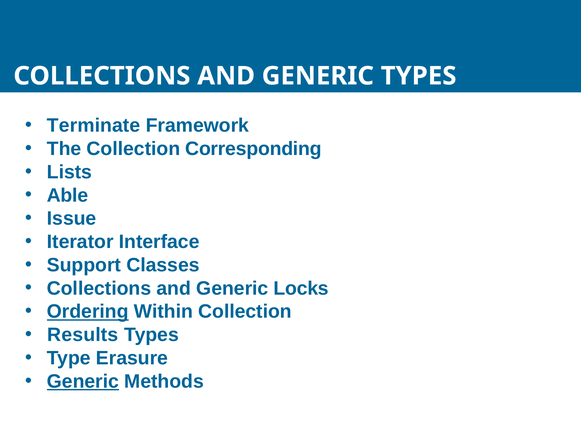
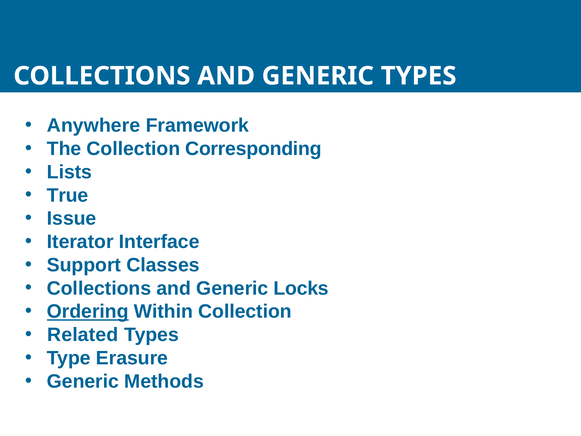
Terminate: Terminate -> Anywhere
Able: Able -> True
Results: Results -> Related
Generic at (83, 381) underline: present -> none
